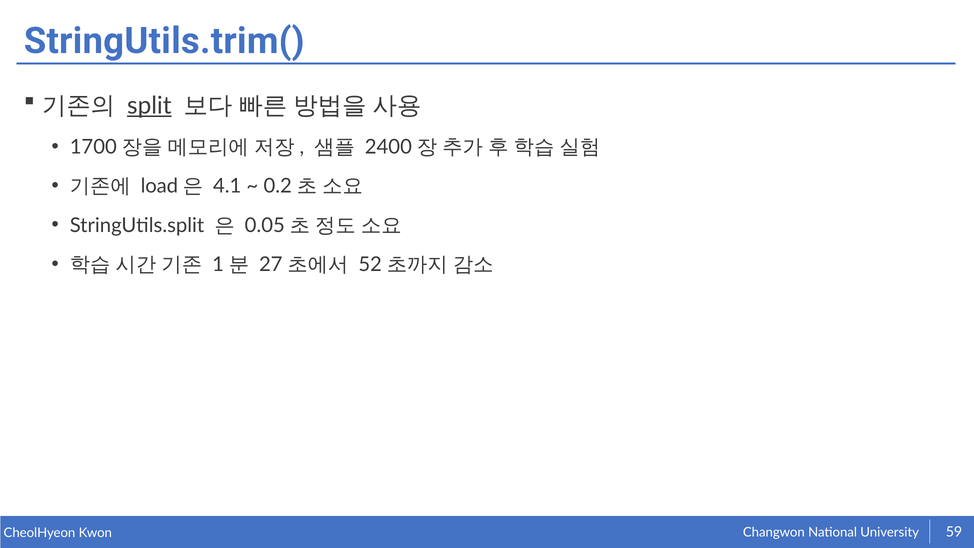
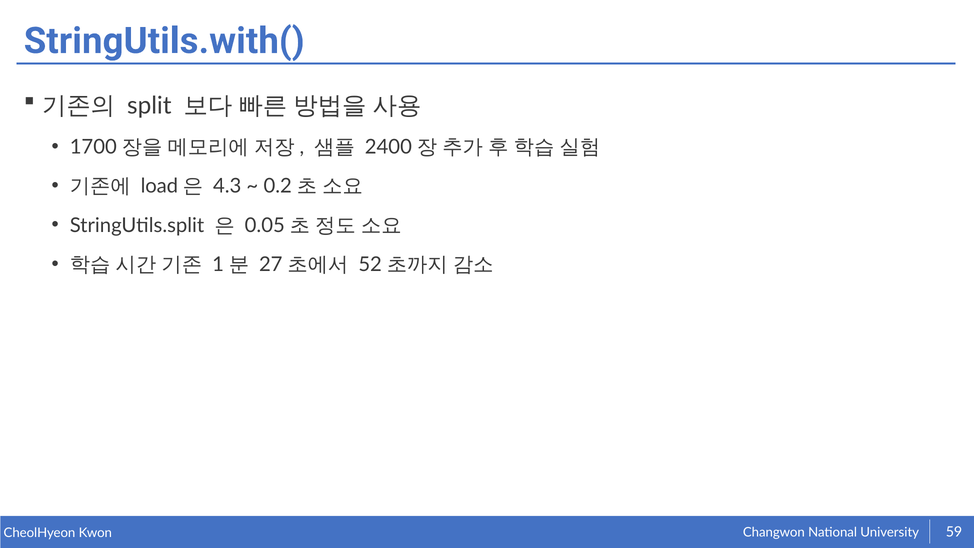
StringUtils.trim(: StringUtils.trim( -> StringUtils.with(
split underline: present -> none
4.1: 4.1 -> 4.3
